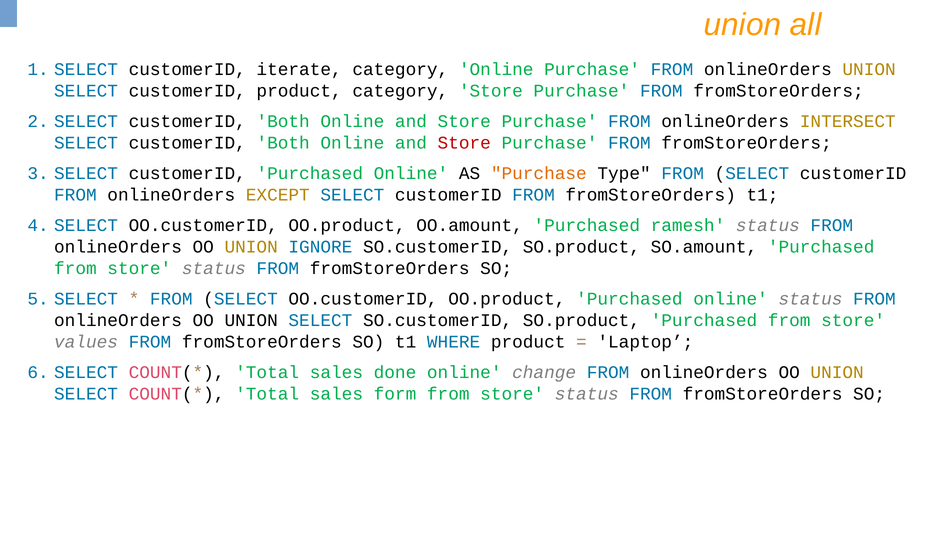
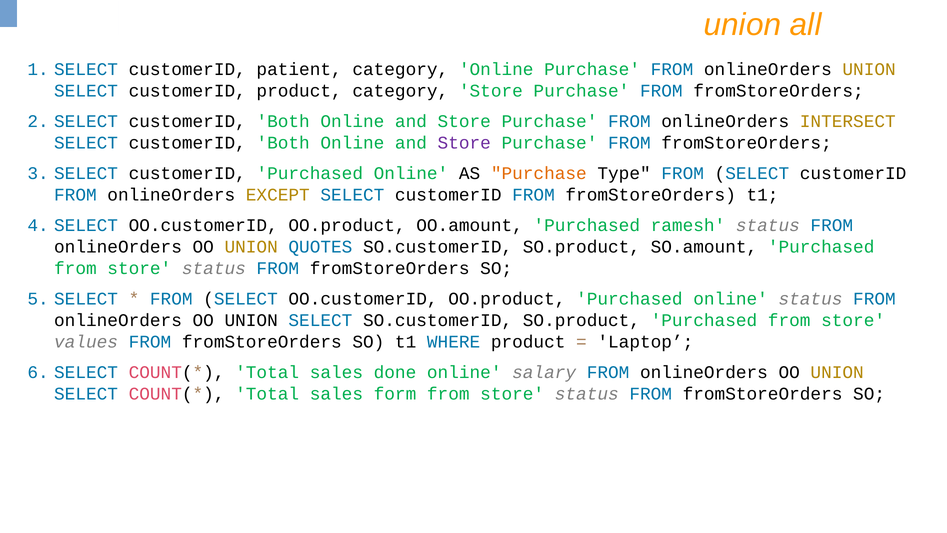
iterate: iterate -> patient
Store at (464, 143) colour: red -> purple
IGNORE: IGNORE -> QUOTES
change: change -> salary
